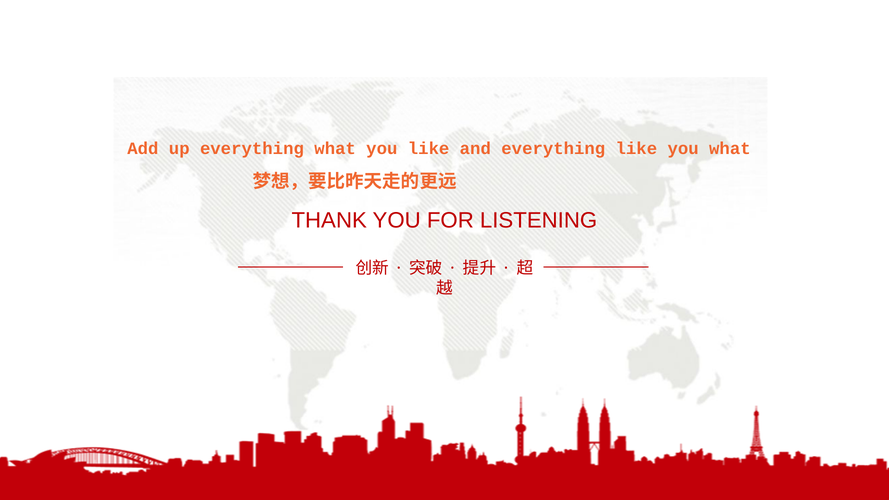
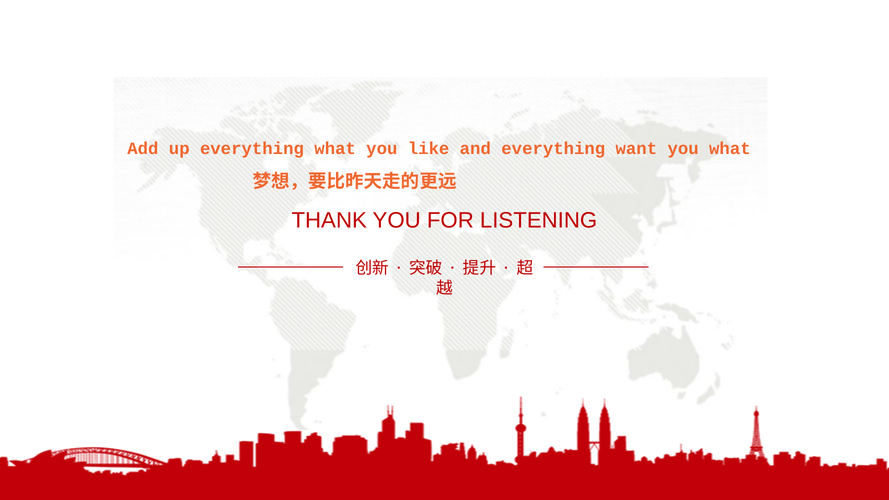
everything like: like -> want
